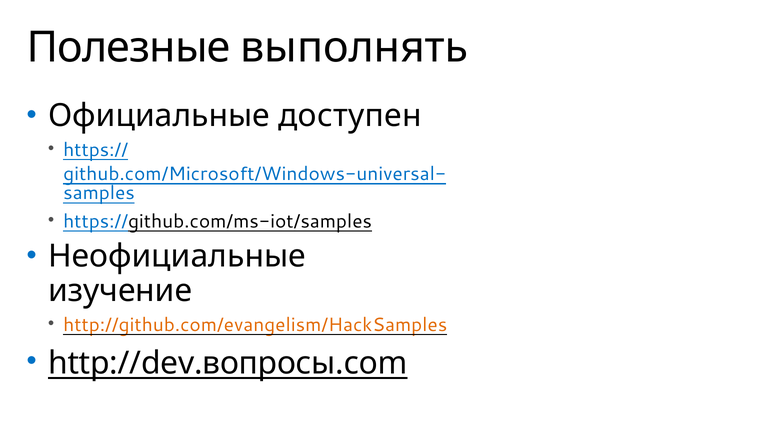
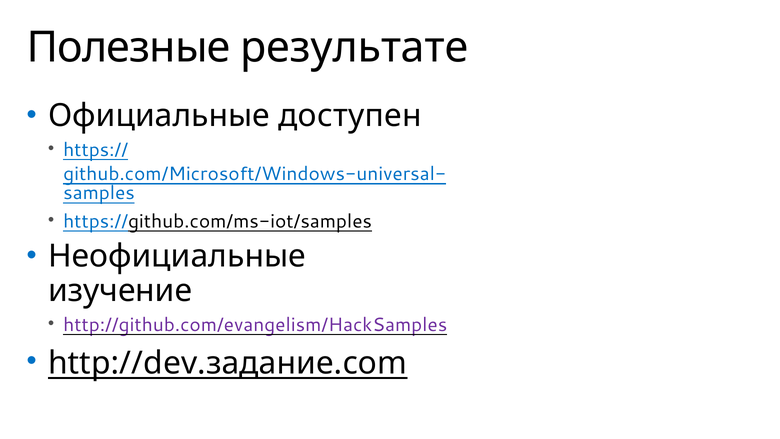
выполнять: выполнять -> результате
http://github.com/evangelism/HackSamples colour: orange -> purple
http://dev.вопросы.com: http://dev.вопросы.com -> http://dev.задание.com
